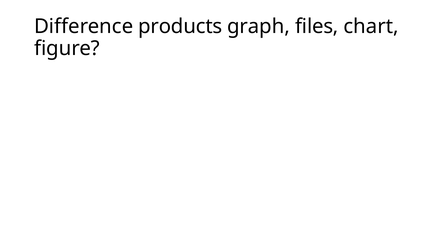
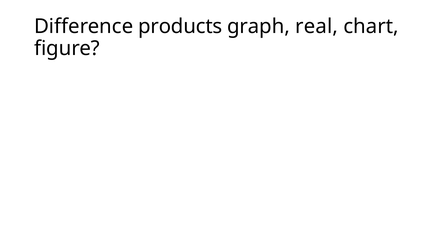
files: files -> real
